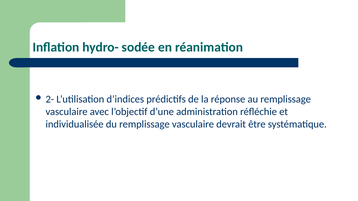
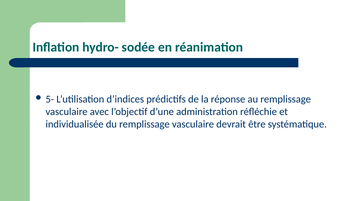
2-: 2- -> 5-
